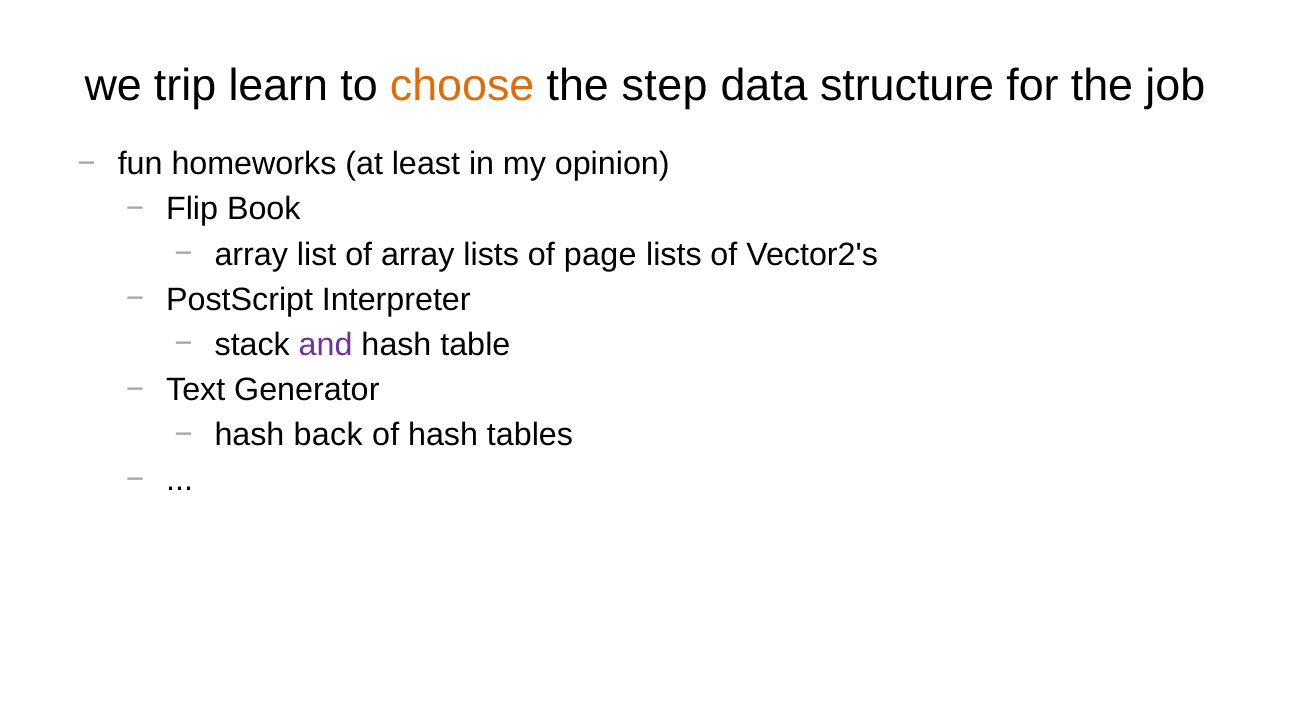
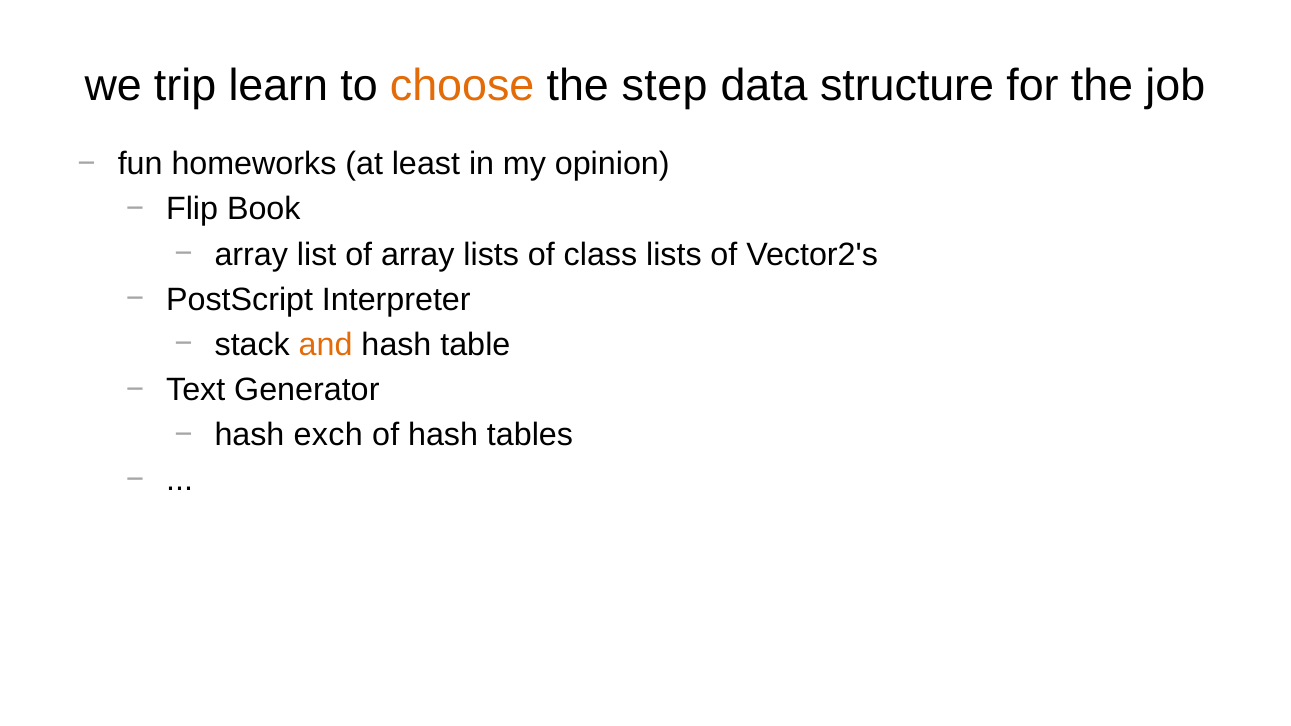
page: page -> class
and colour: purple -> orange
back: back -> exch
